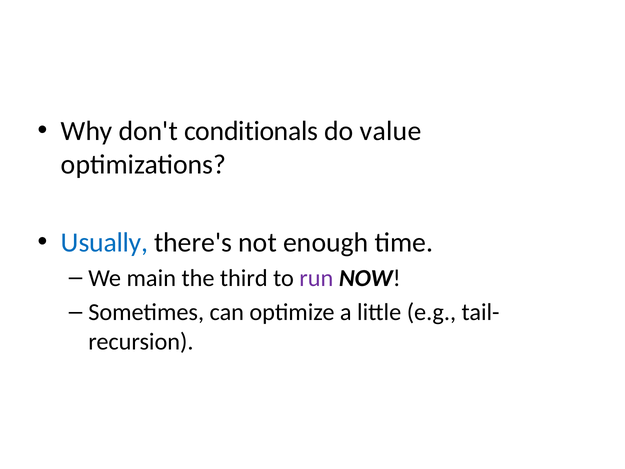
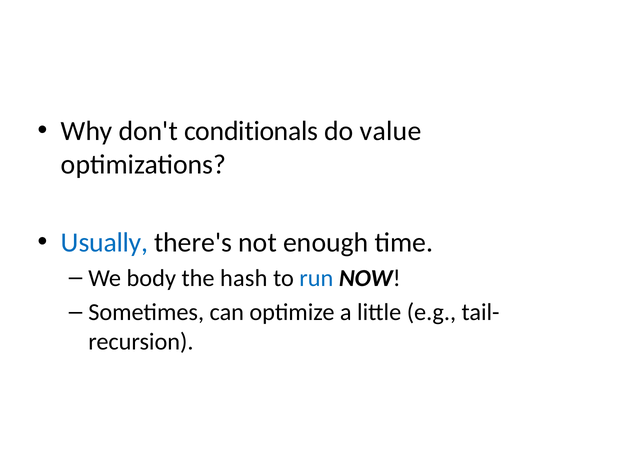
main: main -> body
third: third -> hash
run colour: purple -> blue
